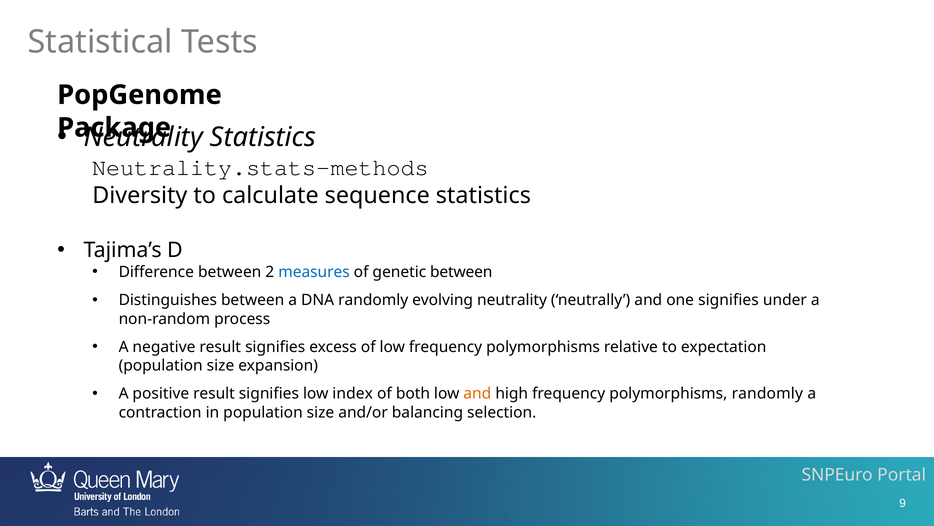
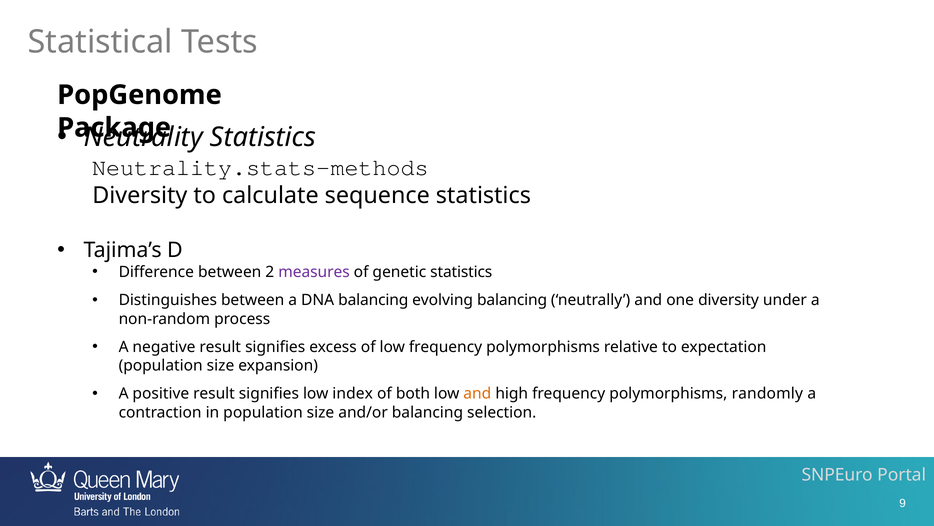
measures colour: blue -> purple
genetic between: between -> statistics
DNA randomly: randomly -> balancing
evolving neutrality: neutrality -> balancing
one signifies: signifies -> diversity
